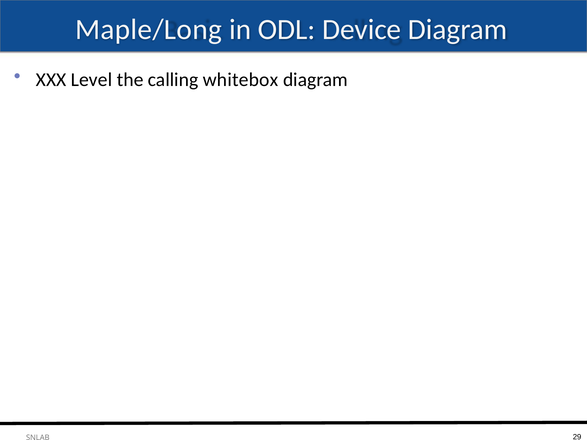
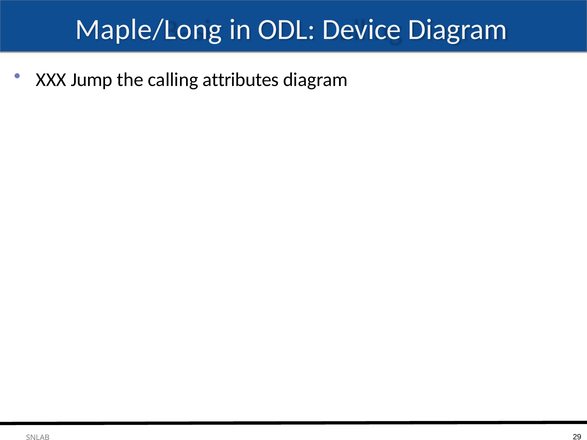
Level: Level -> Jump
whitebox: whitebox -> attributes
